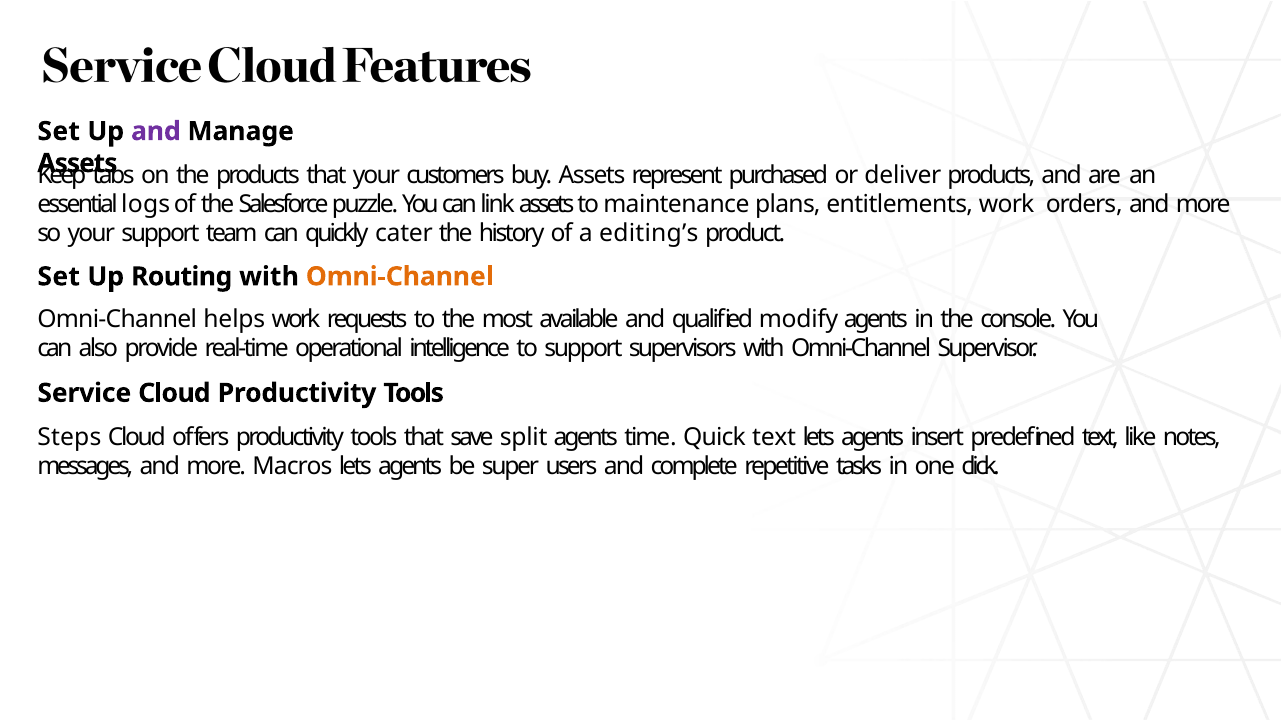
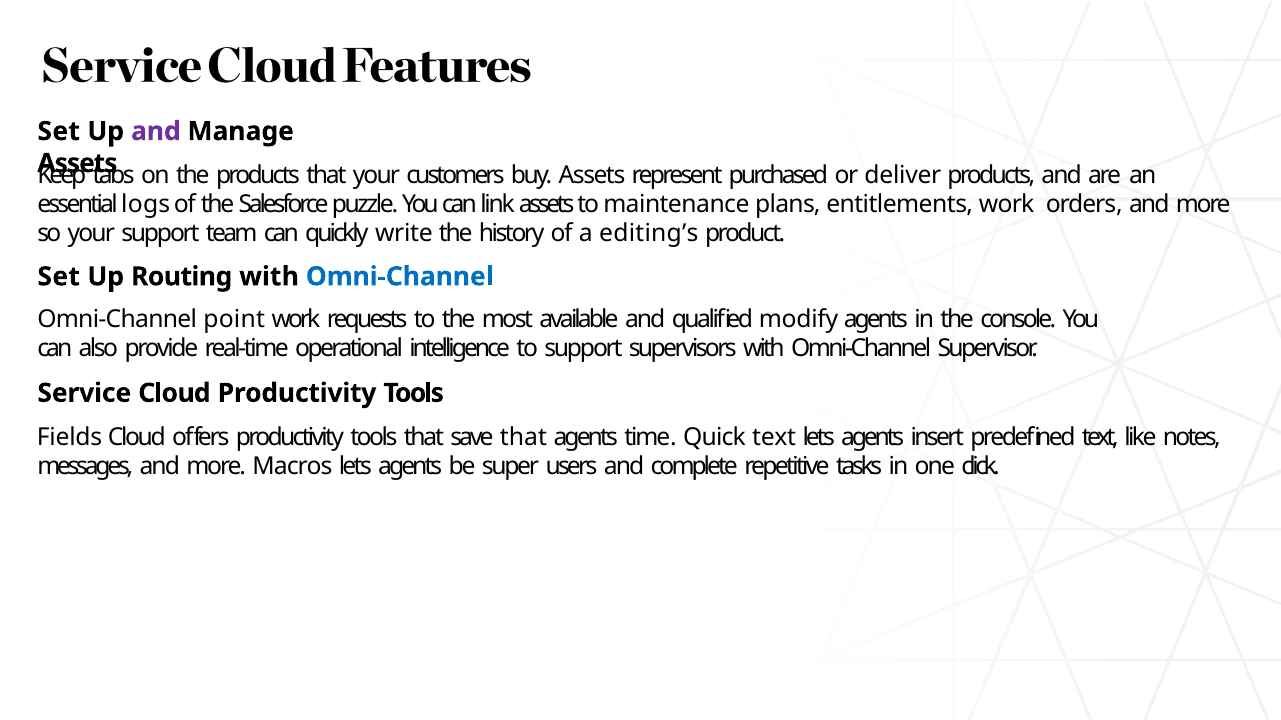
cater: cater -> write
Omni-Channel at (400, 277) colour: orange -> blue
helps: helps -> point
Steps: Steps -> Fields
save split: split -> that
